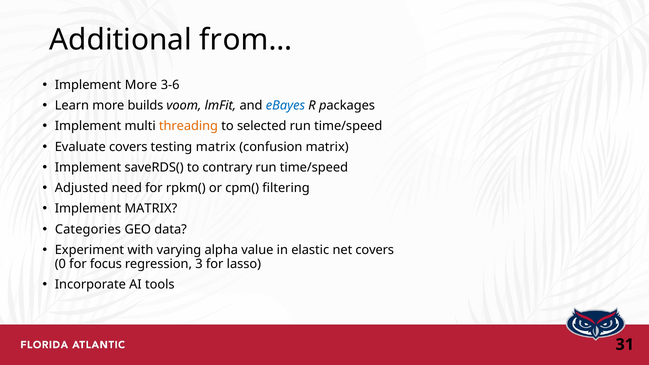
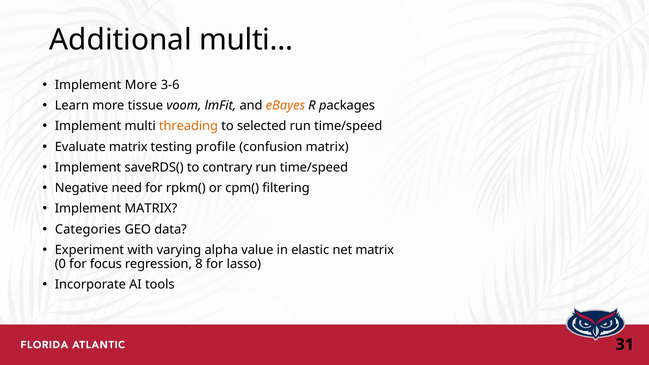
from…: from… -> multi…
builds: builds -> tissue
eBayes colour: blue -> orange
Evaluate covers: covers -> matrix
testing matrix: matrix -> profile
Adjusted: Adjusted -> Negative
net covers: covers -> matrix
3: 3 -> 8
